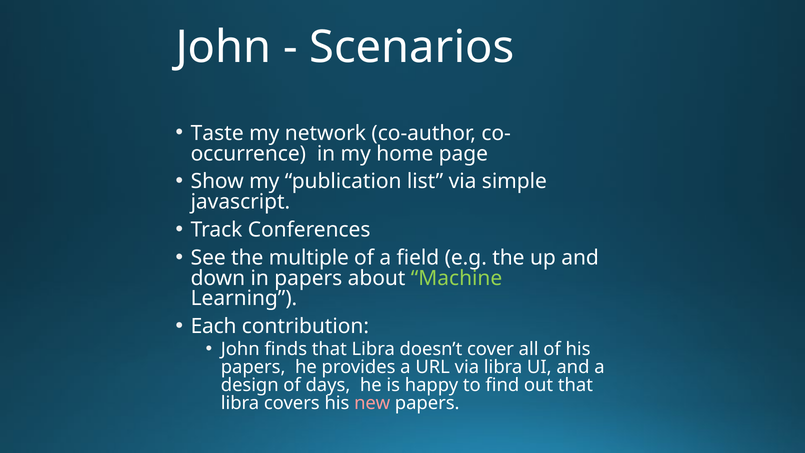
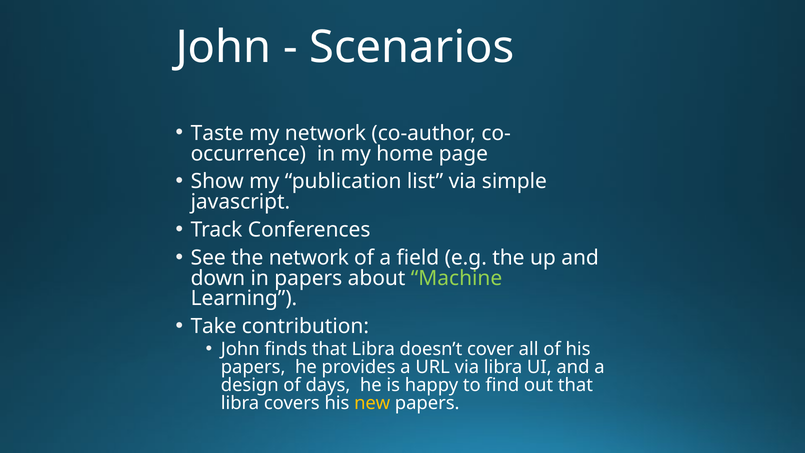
the multiple: multiple -> network
Each: Each -> Take
new colour: pink -> yellow
